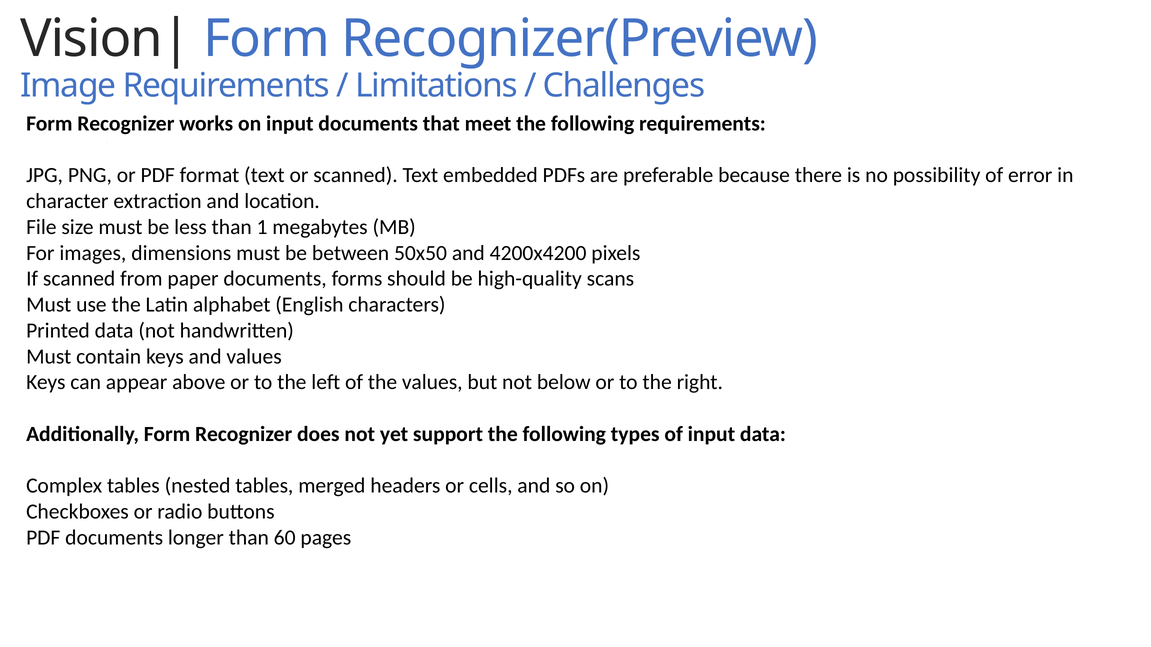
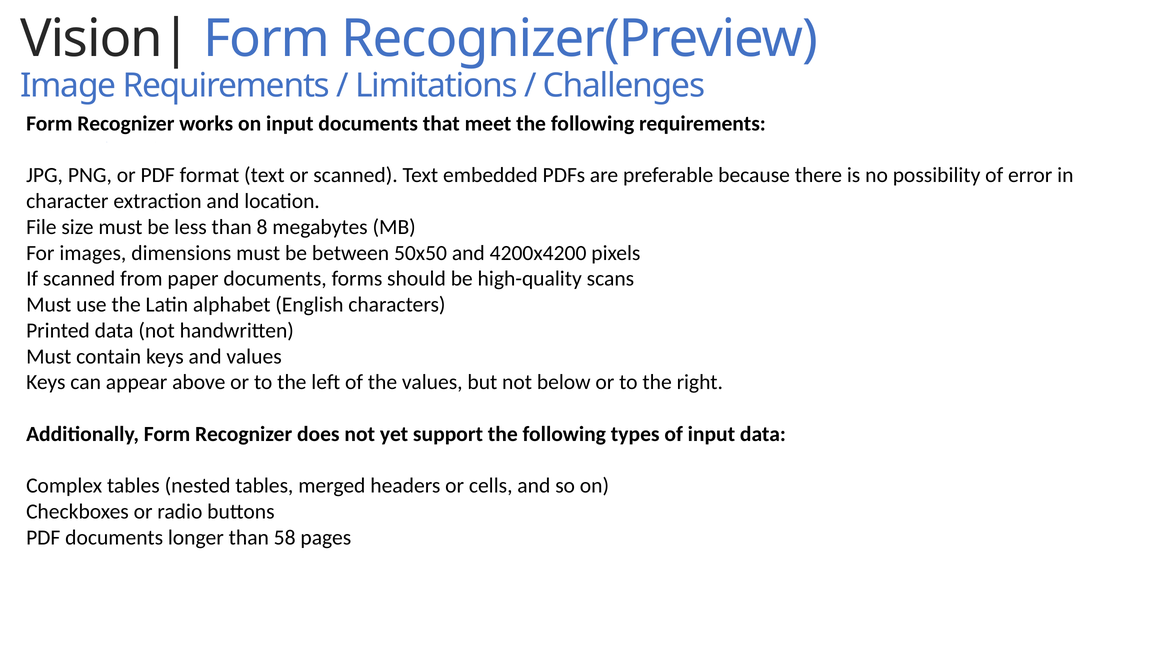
than 1: 1 -> 8
60: 60 -> 58
